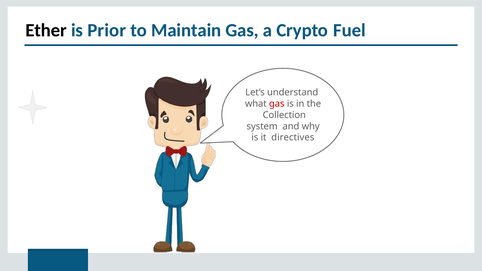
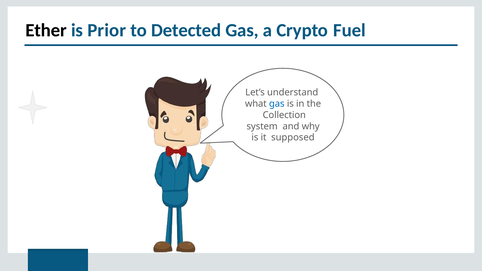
Maintain: Maintain -> Detected
gas at (277, 104) colour: red -> blue
directives: directives -> supposed
